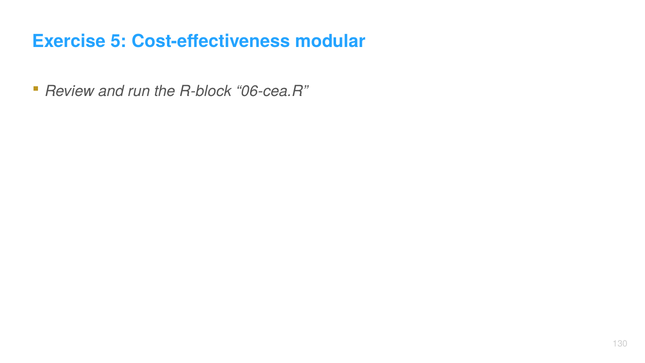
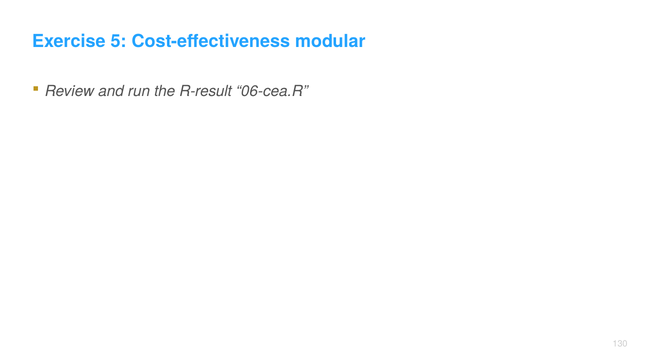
R-block: R-block -> R-result
